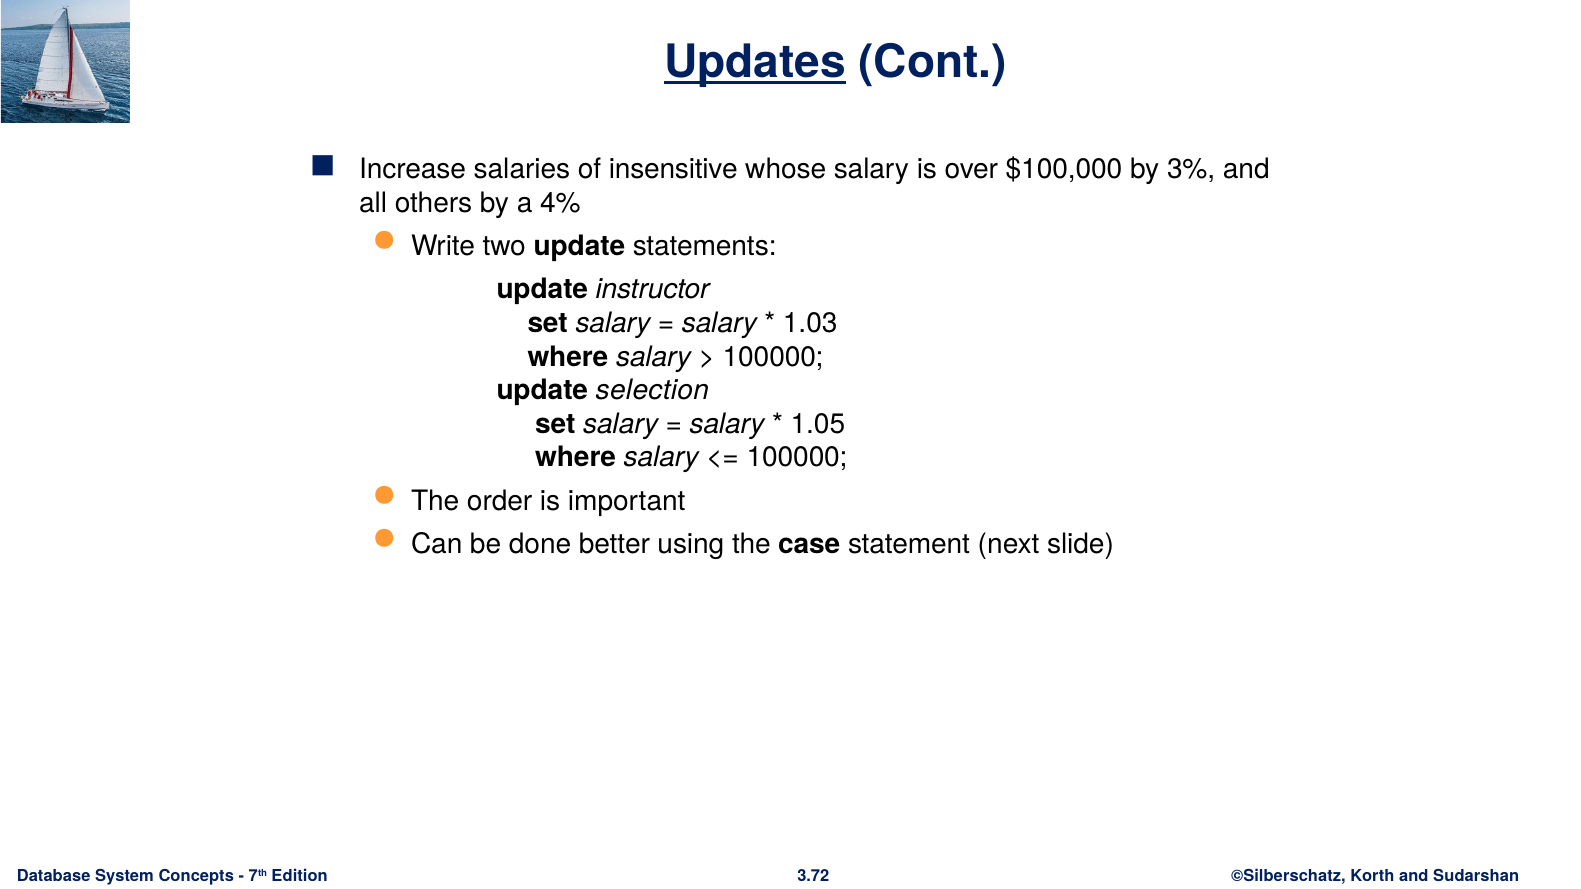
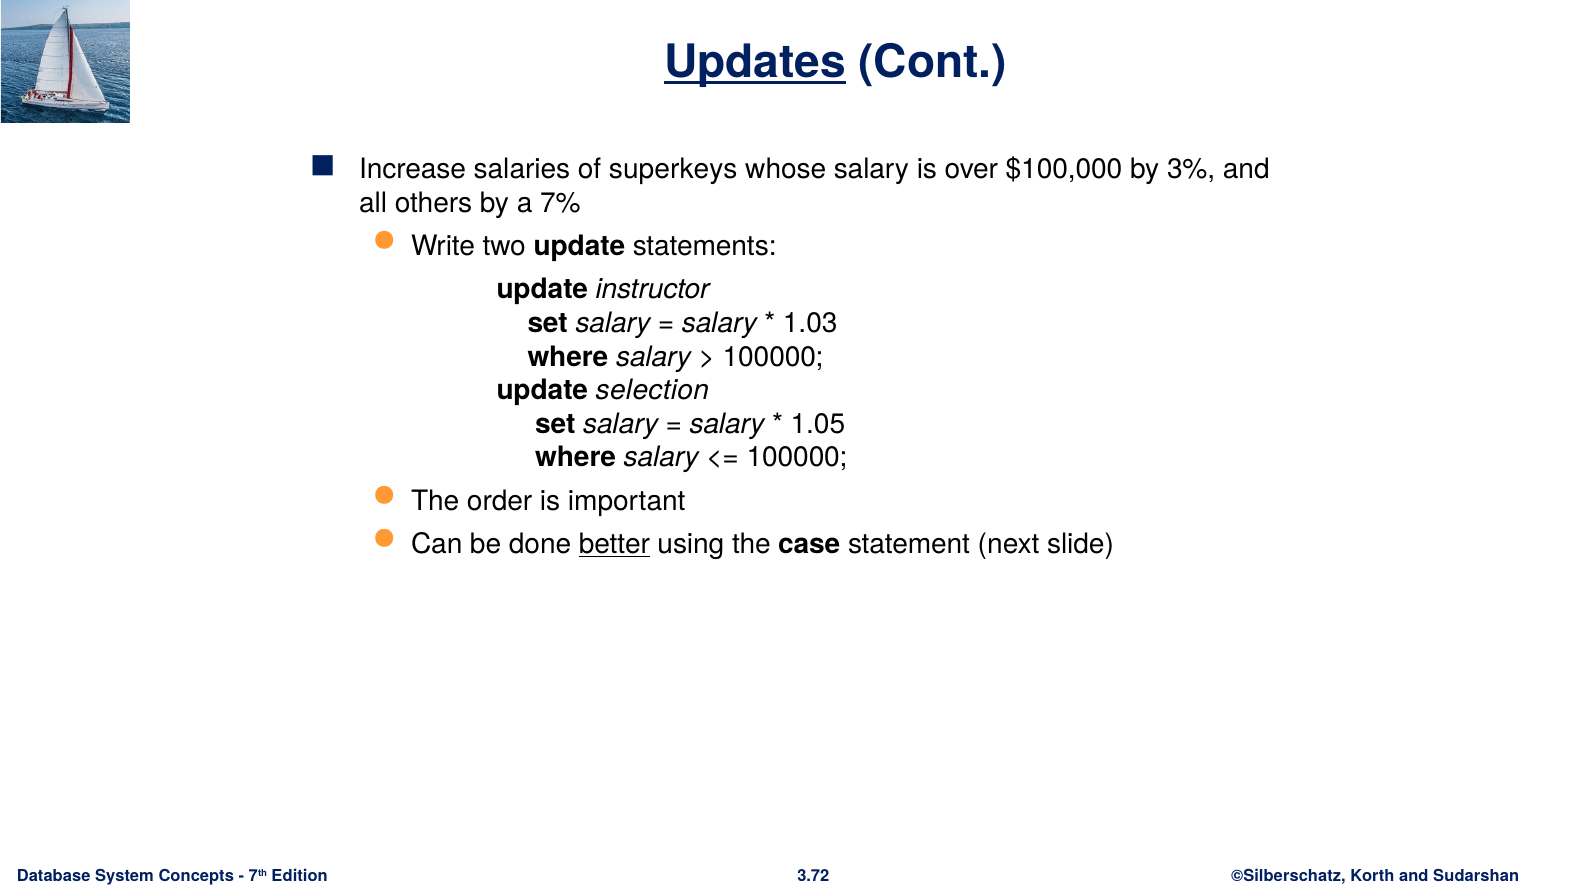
insensitive: insensitive -> superkeys
4%: 4% -> 7%
better underline: none -> present
